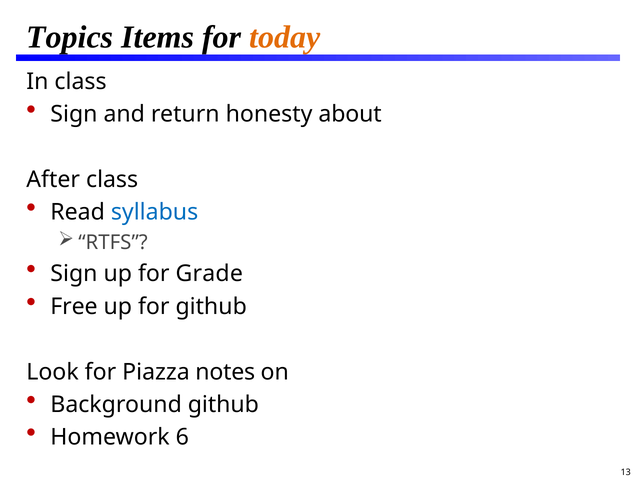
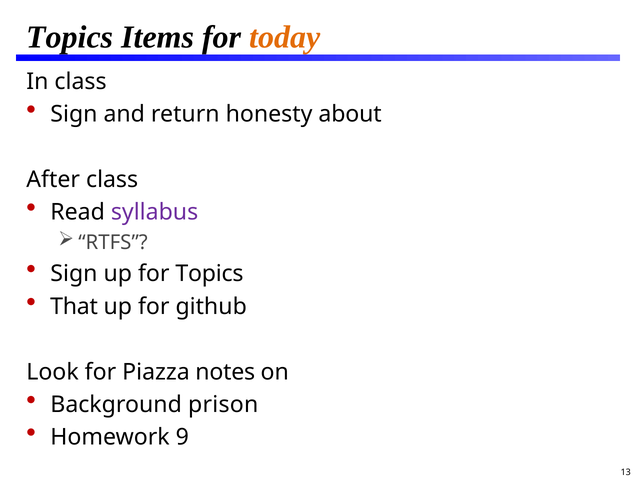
syllabus colour: blue -> purple
for Grade: Grade -> Topics
Free: Free -> That
Background github: github -> prison
6: 6 -> 9
